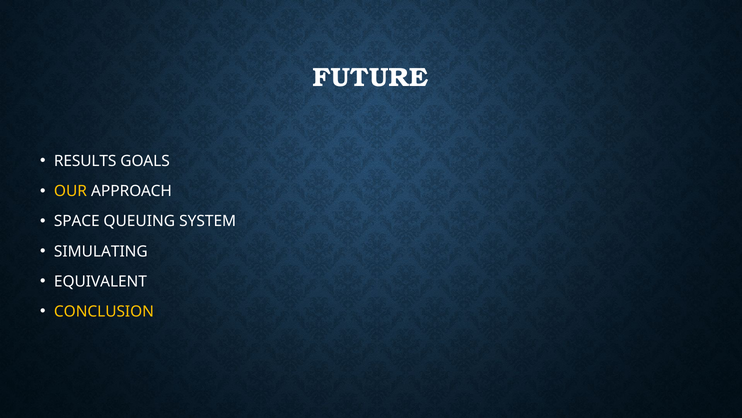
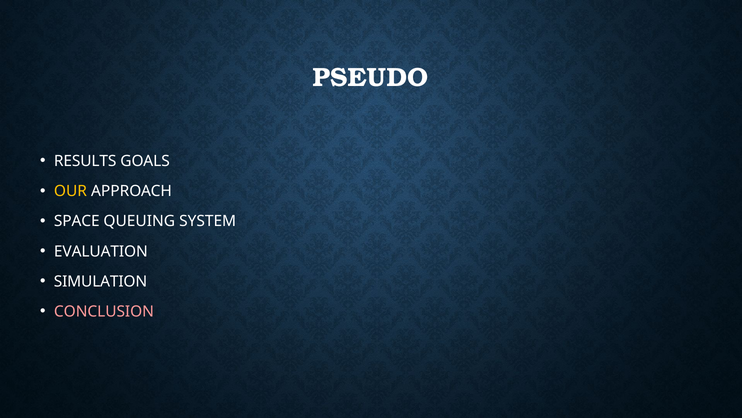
FUTURE: FUTURE -> PSEUDO
SIMULATING: SIMULATING -> EVALUATION
EQUIVALENT: EQUIVALENT -> SIMULATION
CONCLUSION colour: yellow -> pink
